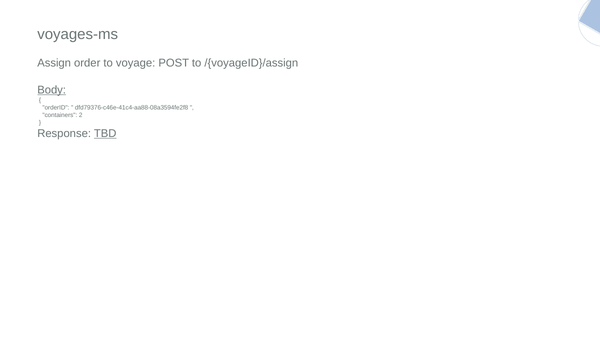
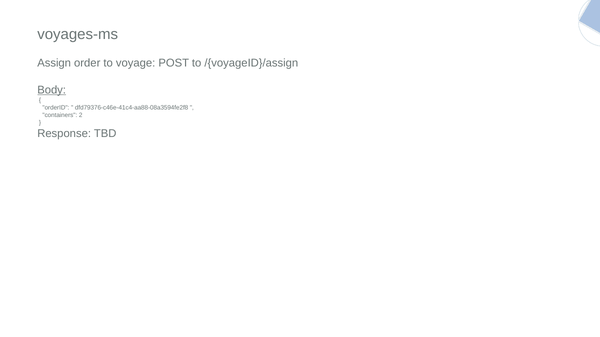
TBD underline: present -> none
